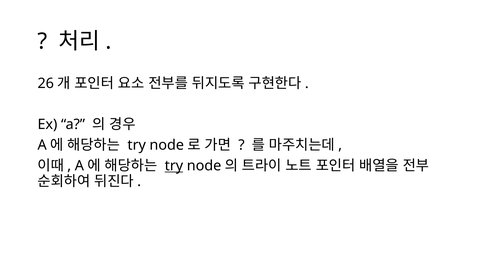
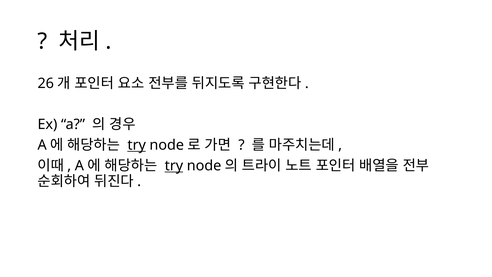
try at (137, 145) underline: none -> present
